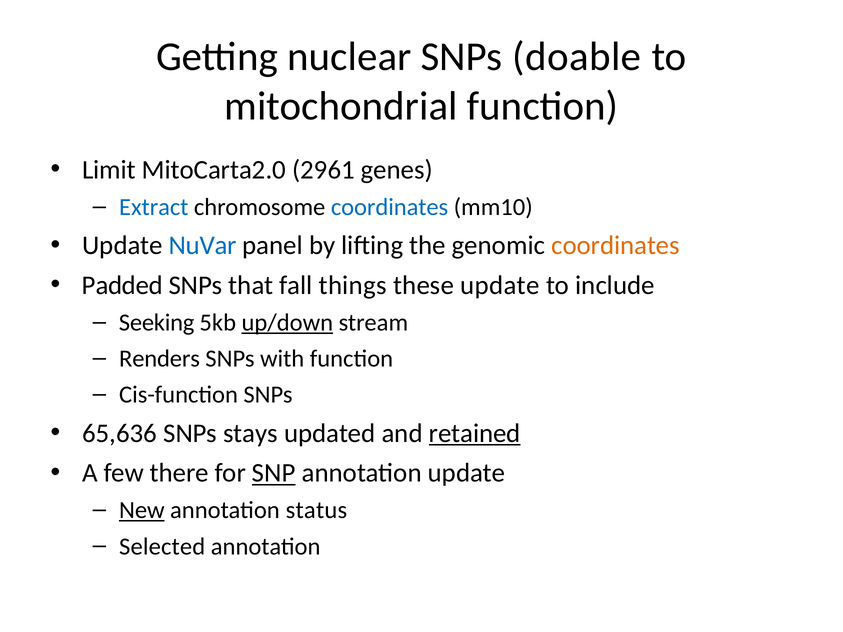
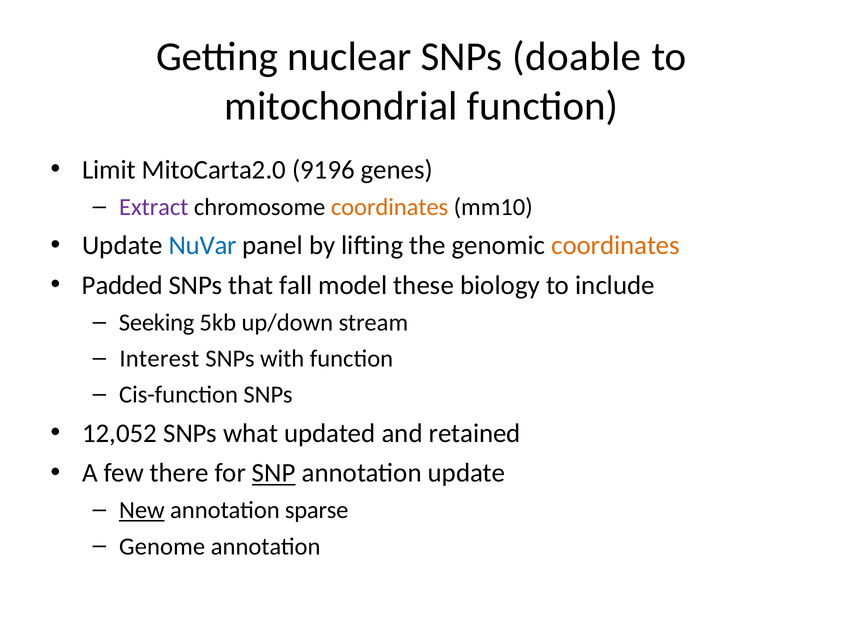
2961: 2961 -> 9196
Extract colour: blue -> purple
coordinates at (390, 207) colour: blue -> orange
things: things -> model
these update: update -> biology
up/down underline: present -> none
Renders: Renders -> Interest
65,636: 65,636 -> 12,052
stays: stays -> what
retained underline: present -> none
status: status -> sparse
Selected: Selected -> Genome
